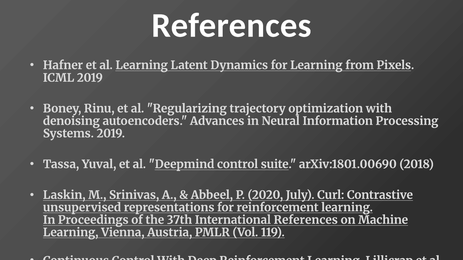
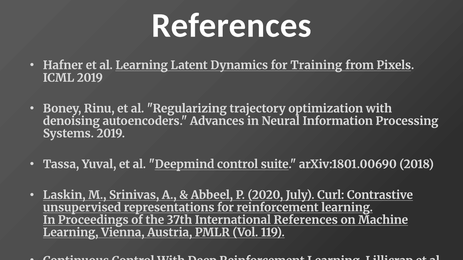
for Learning: Learning -> Training
